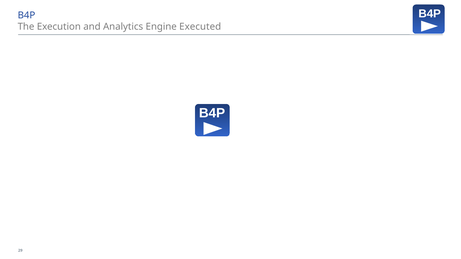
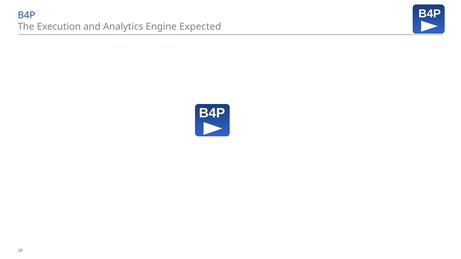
Executed: Executed -> Expected
